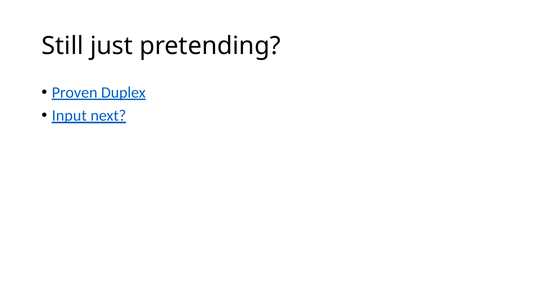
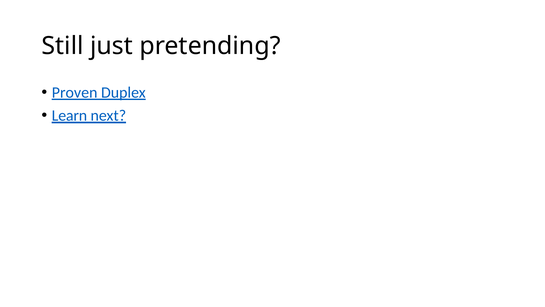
Input: Input -> Learn
